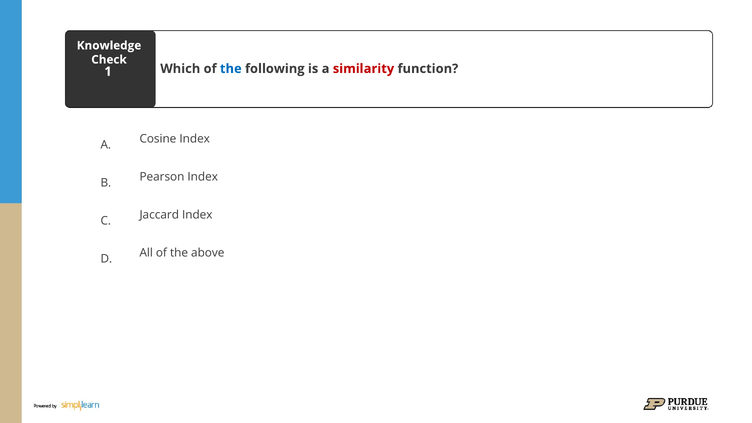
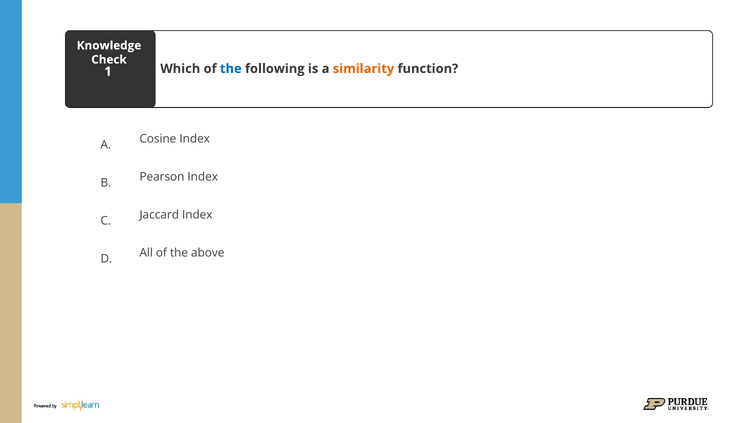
similarity colour: red -> orange
